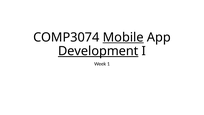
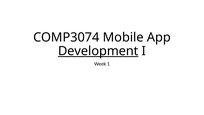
Mobile underline: present -> none
